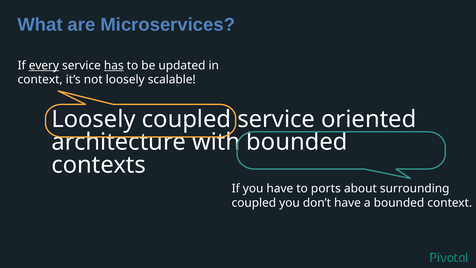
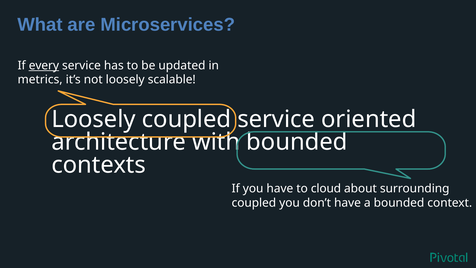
has underline: present -> none
context at (40, 80): context -> metrics
ports: ports -> cloud
